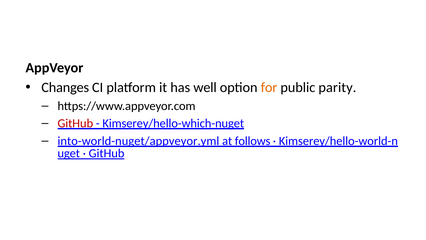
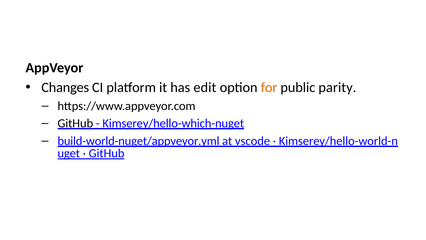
well: well -> edit
GitHub at (75, 123) colour: red -> black
into-world-nuget/appveyor.yml: into-world-nuget/appveyor.yml -> build-world-nuget/appveyor.yml
follows: follows -> vscode
